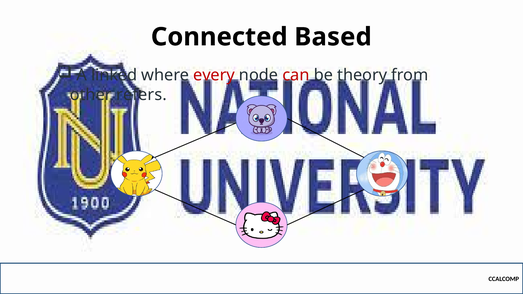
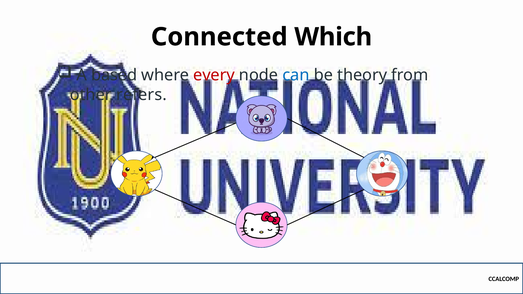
Based: Based -> Which
linked: linked -> based
can colour: red -> blue
